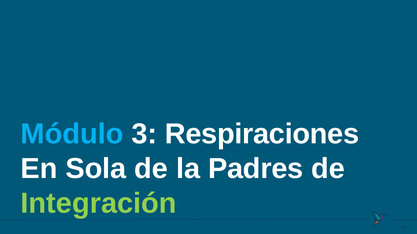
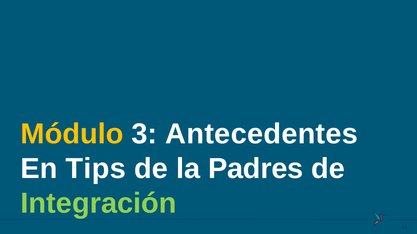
Módulo colour: light blue -> yellow
Respiraciones: Respiraciones -> Antecedentes
Sola: Sola -> Tips
